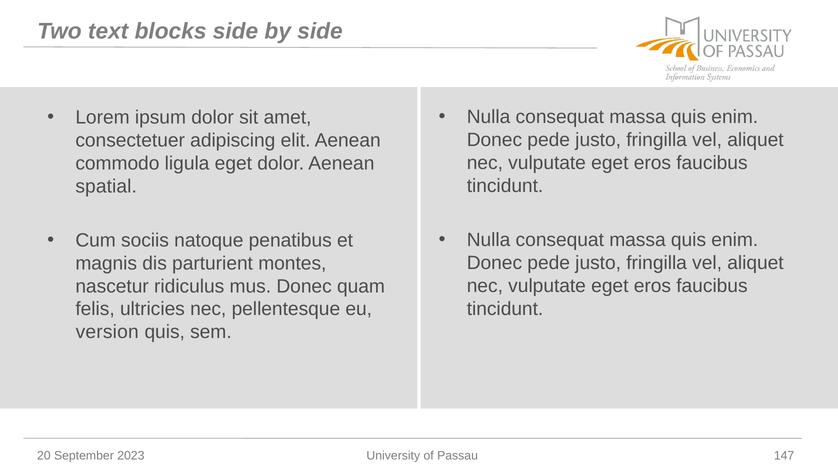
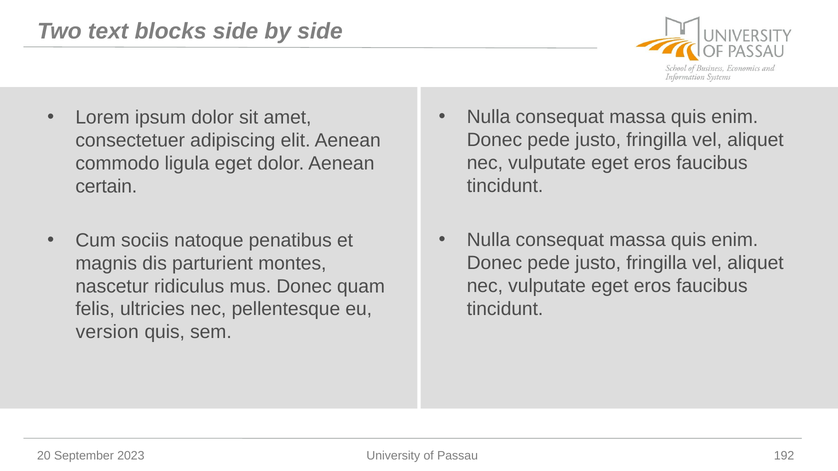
spatial: spatial -> certain
147: 147 -> 192
